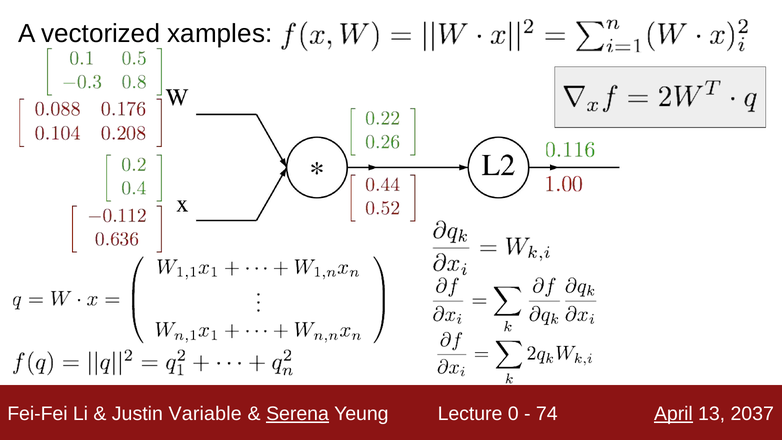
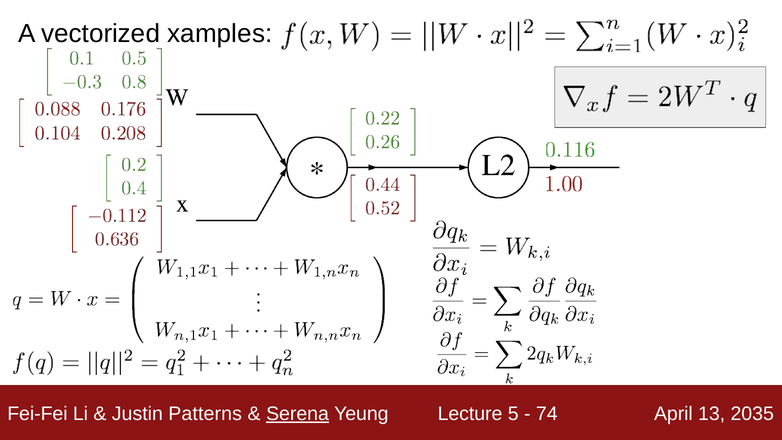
Variable: Variable -> Patterns
0: 0 -> 5
April underline: present -> none
2037: 2037 -> 2035
